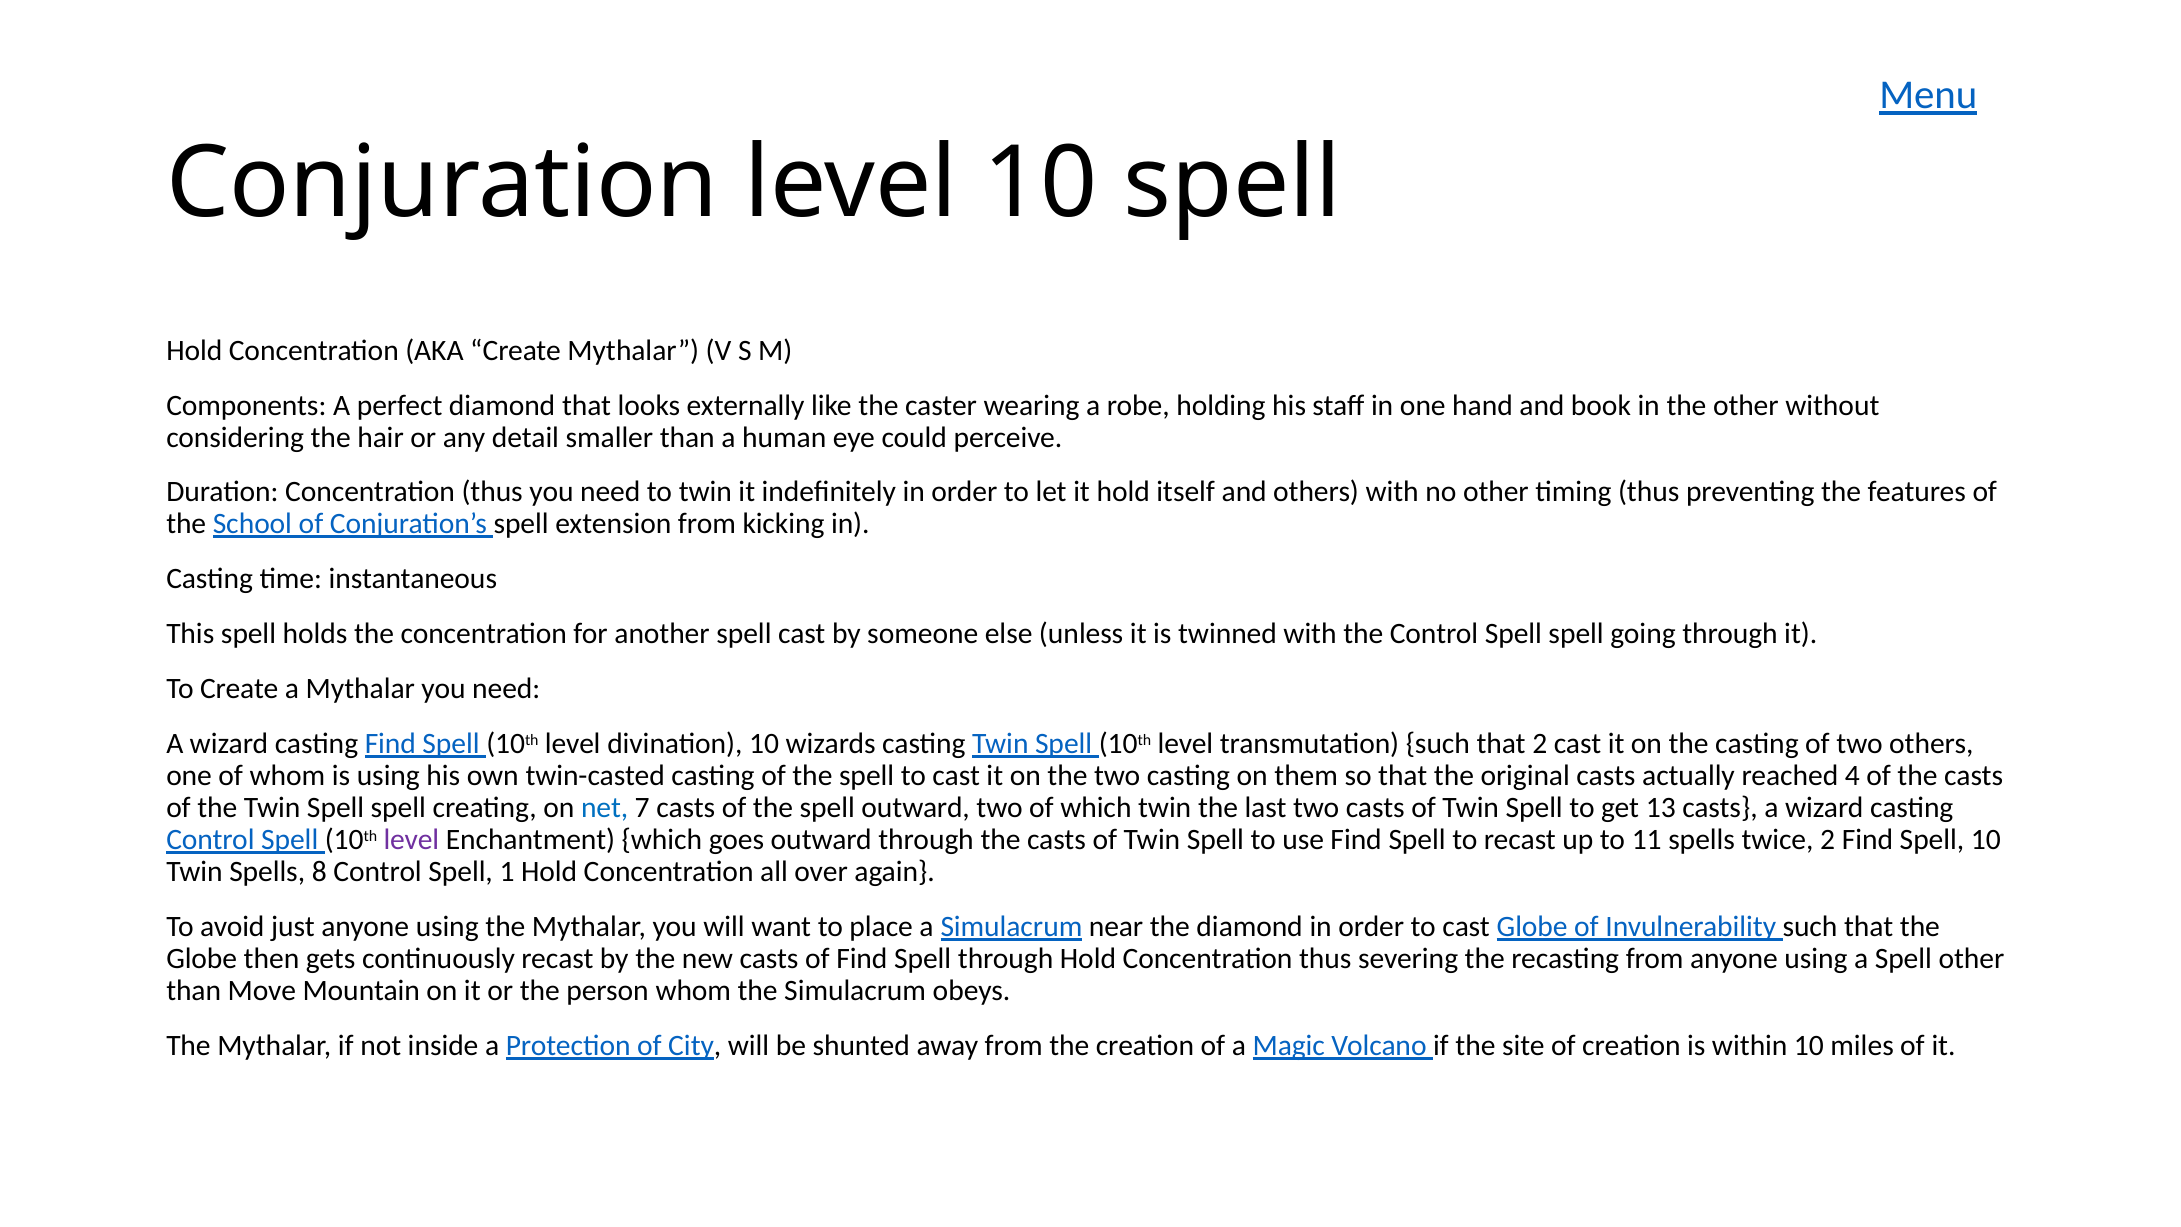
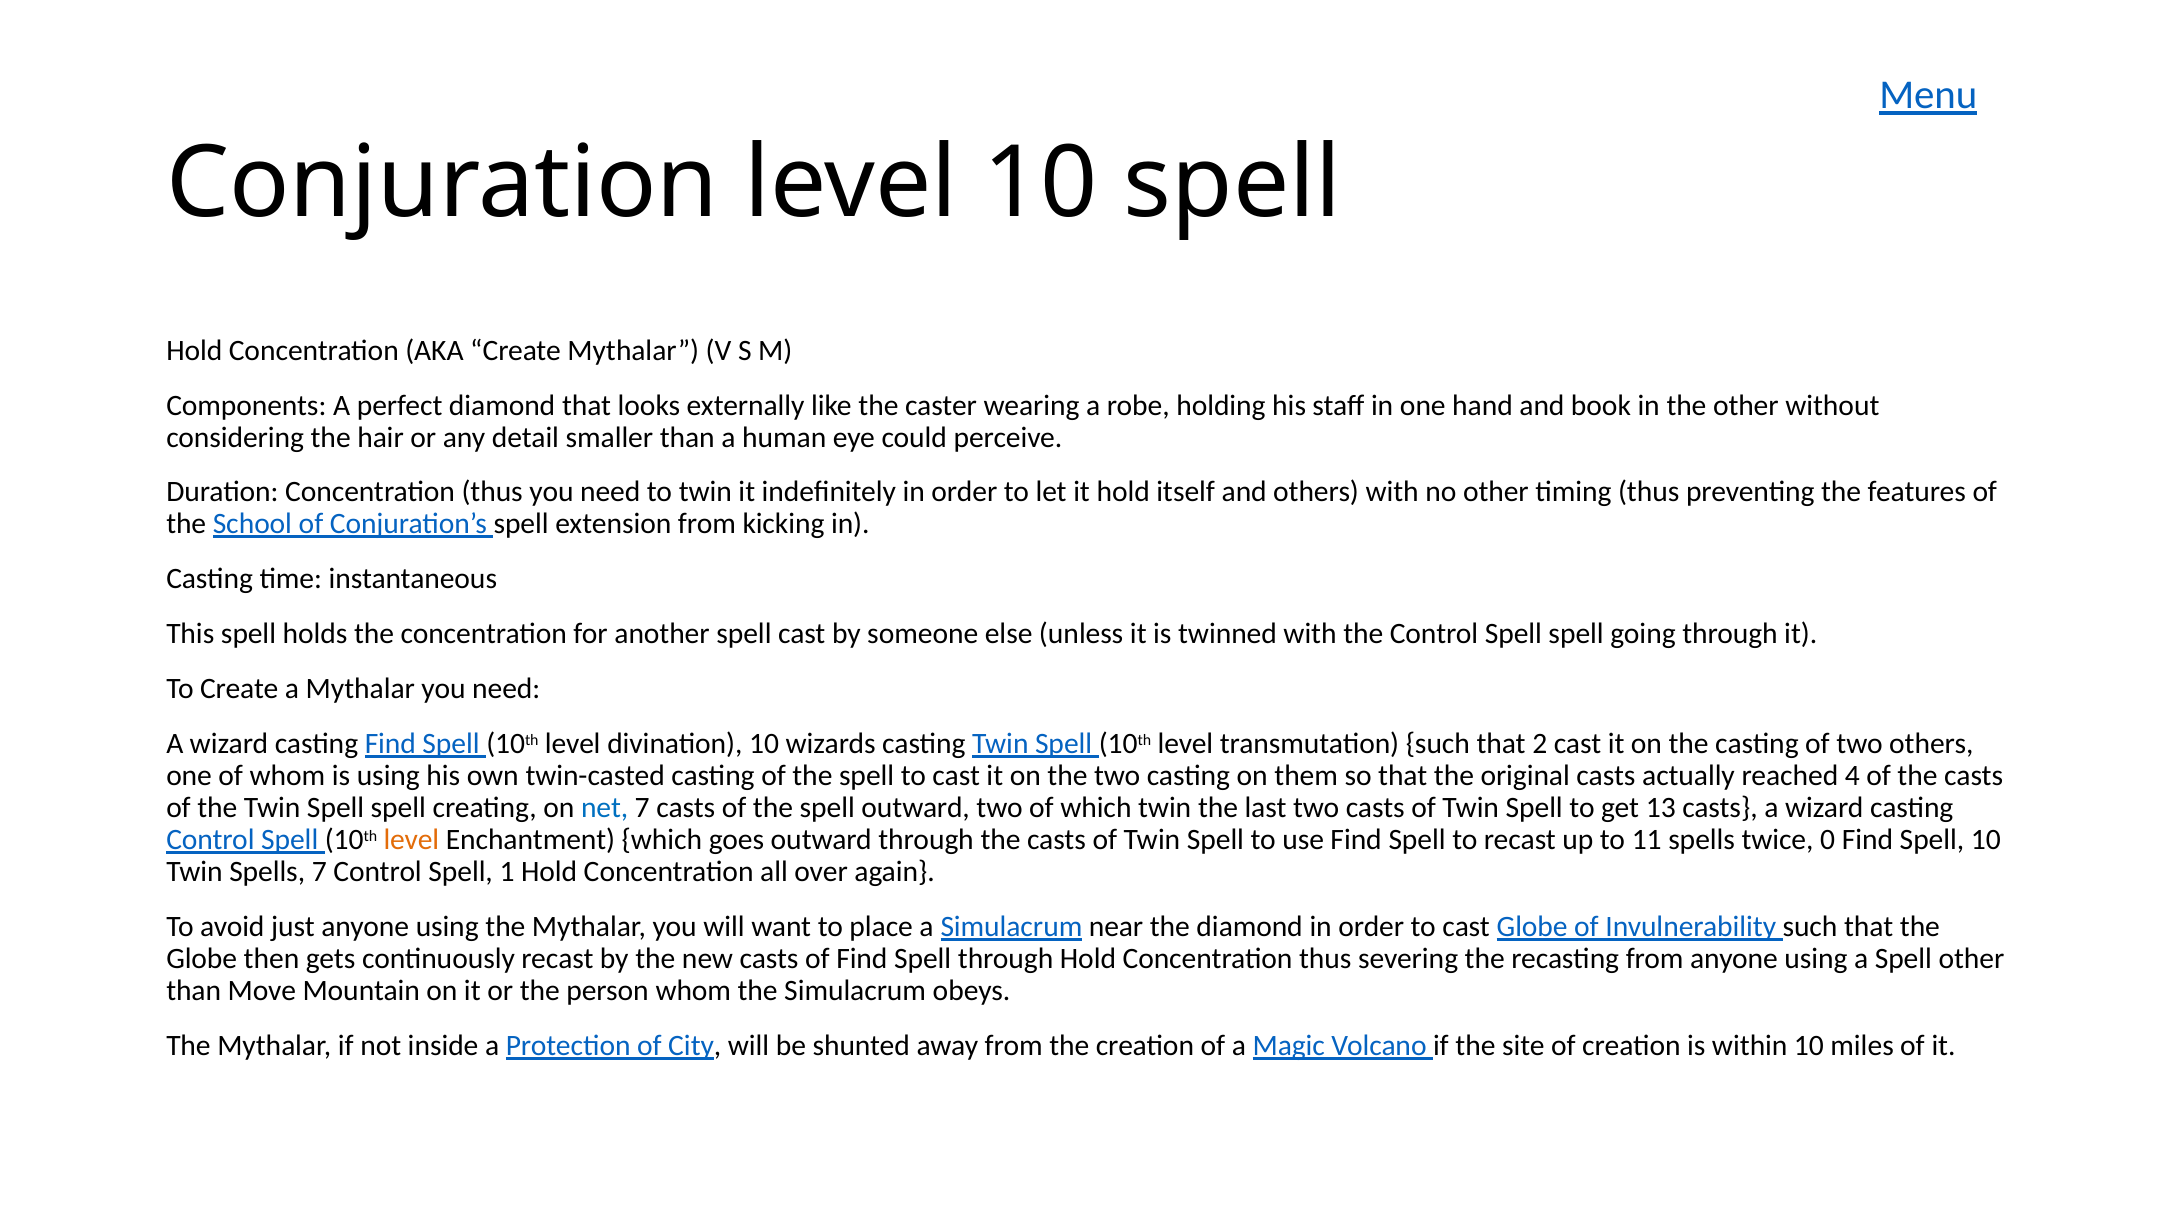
level at (411, 840) colour: purple -> orange
twice 2: 2 -> 0
Spells 8: 8 -> 7
